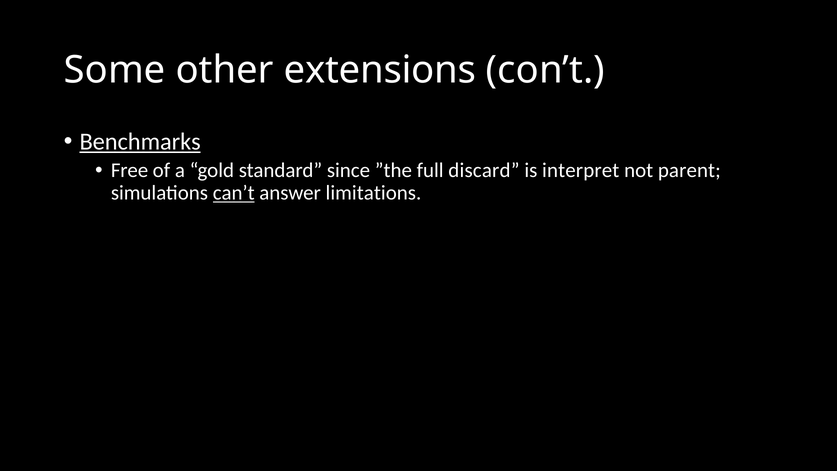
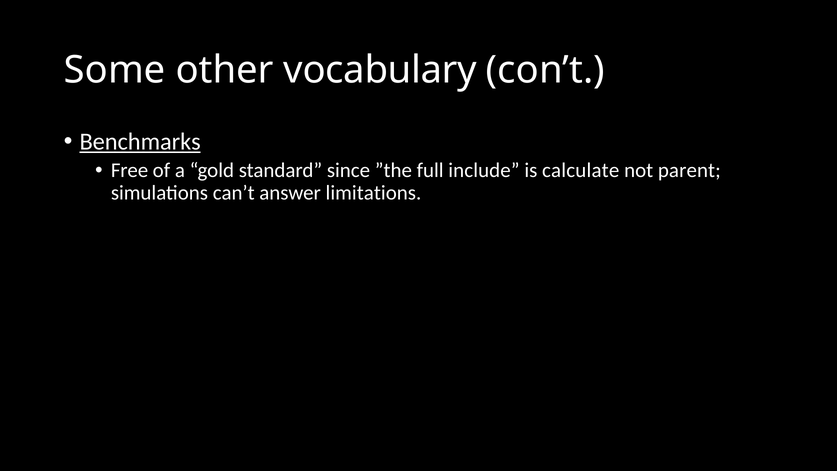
extensions: extensions -> vocabulary
discard: discard -> include
interpret: interpret -> calculate
can’t underline: present -> none
